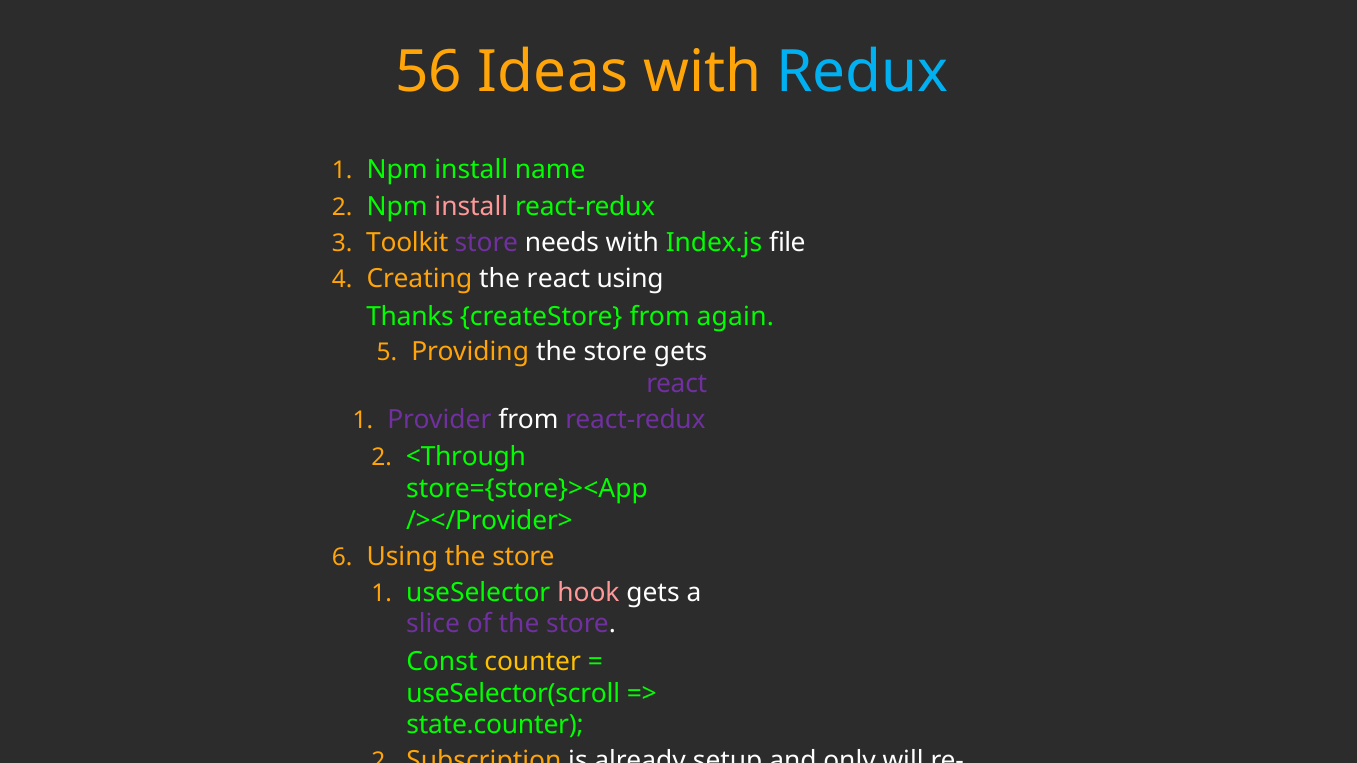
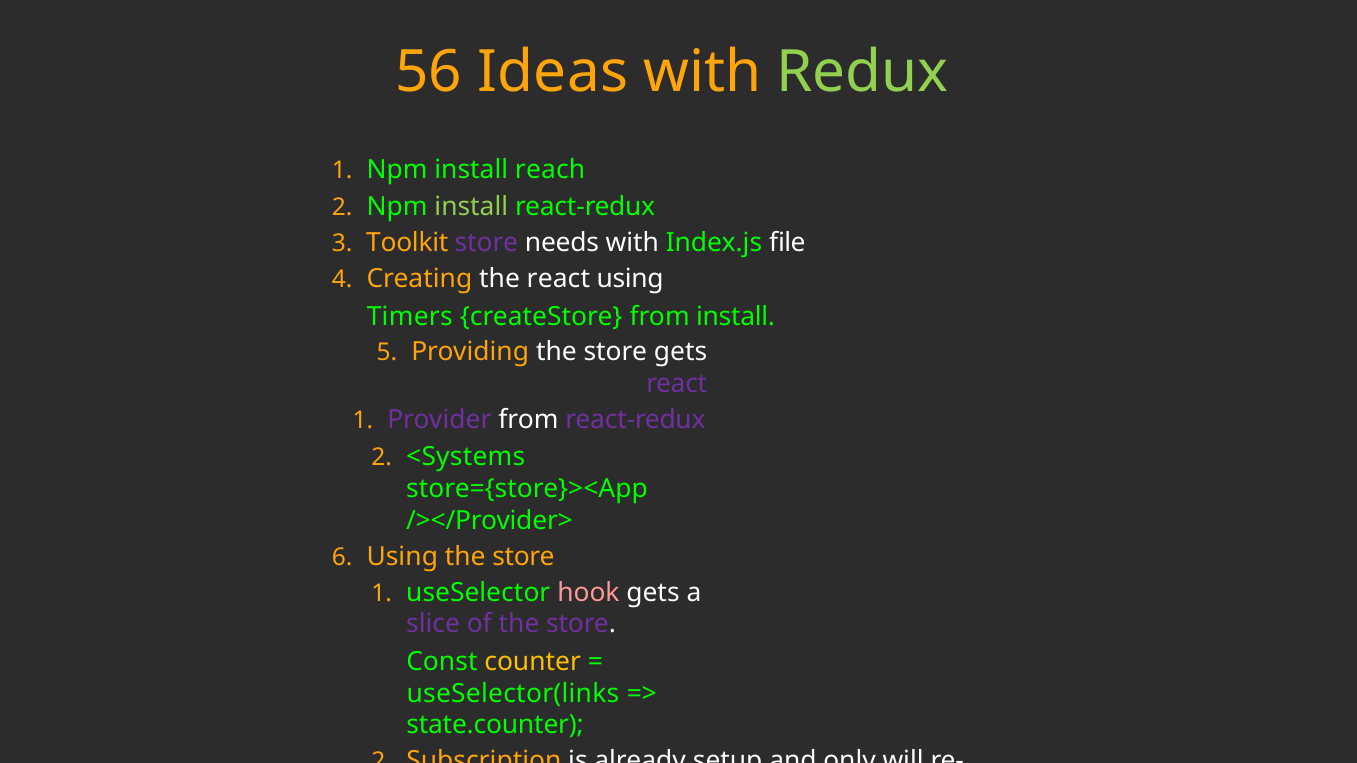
Redux colour: light blue -> light green
name: name -> reach
install at (471, 207) colour: pink -> light green
Thanks: Thanks -> Timers
from again: again -> install
<Through: <Through -> <Systems
useSelector(scroll: useSelector(scroll -> useSelector(links
